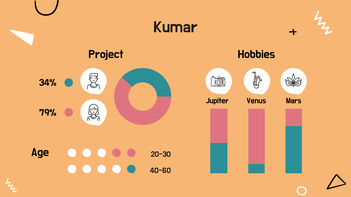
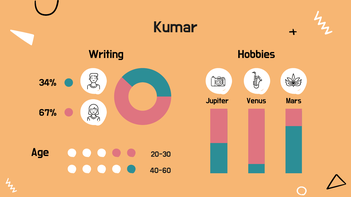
Project: Project -> Writing
79%: 79% -> 67%
